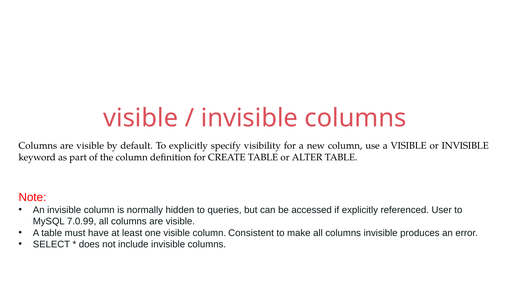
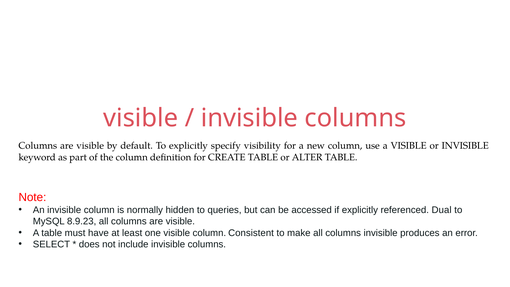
User: User -> Dual
7.0.99: 7.0.99 -> 8.9.23
